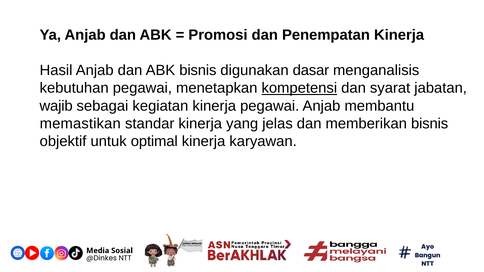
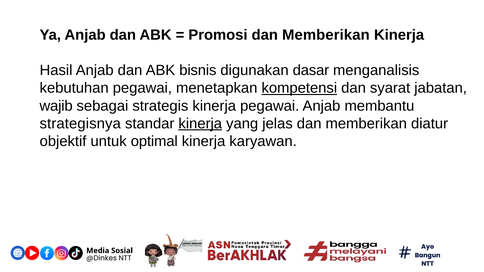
Promosi dan Penempatan: Penempatan -> Memberikan
kegiatan: kegiatan -> strategis
memastikan: memastikan -> strategisnya
kinerja at (200, 124) underline: none -> present
memberikan bisnis: bisnis -> diatur
